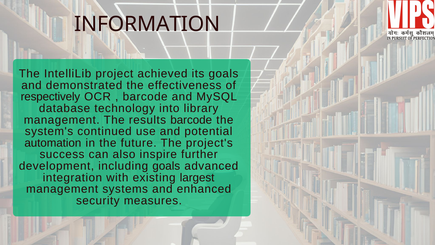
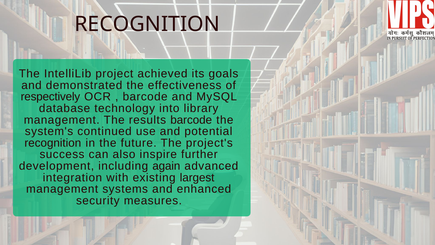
INFORMATION at (147, 24): INFORMATION -> RECOGNITION
automation at (53, 143): automation -> recognition
including goals: goals -> again
